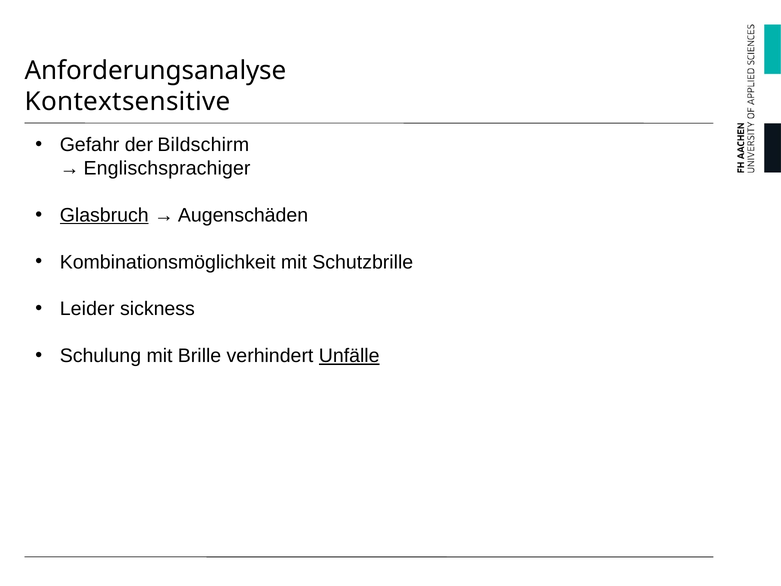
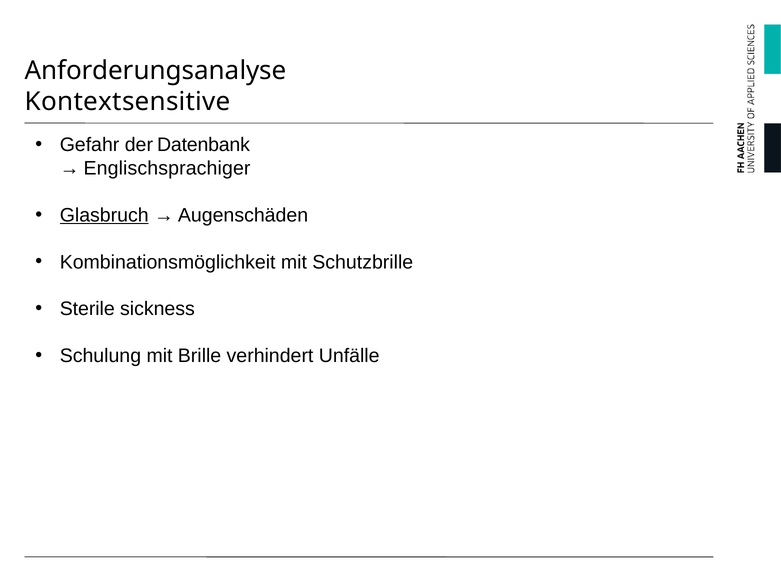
Bildschirm: Bildschirm -> Datenbank
Leider: Leider -> Sterile
Unfälle underline: present -> none
